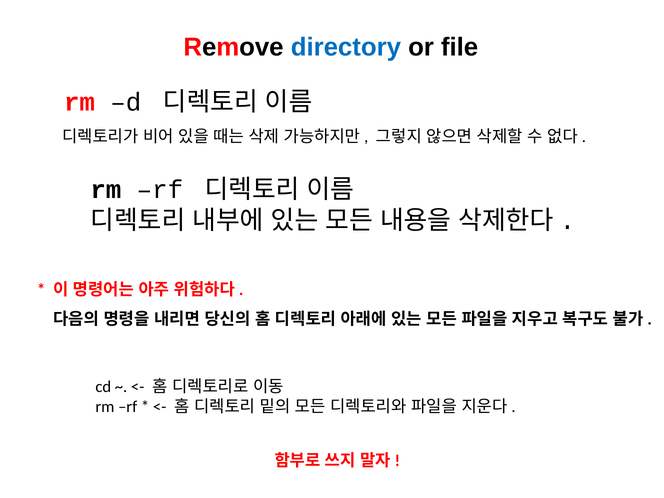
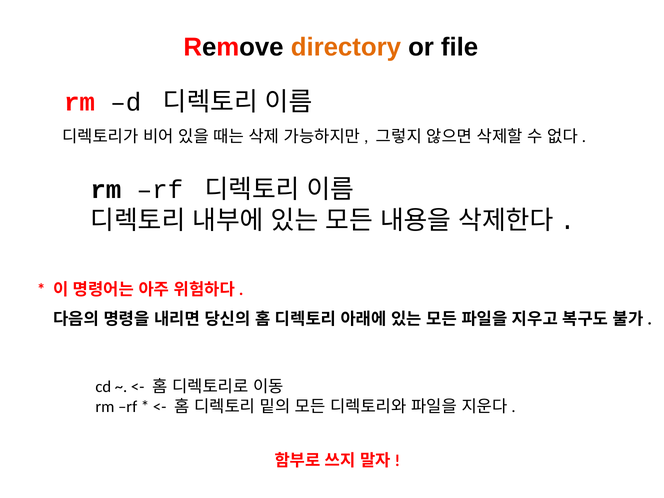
directory colour: blue -> orange
